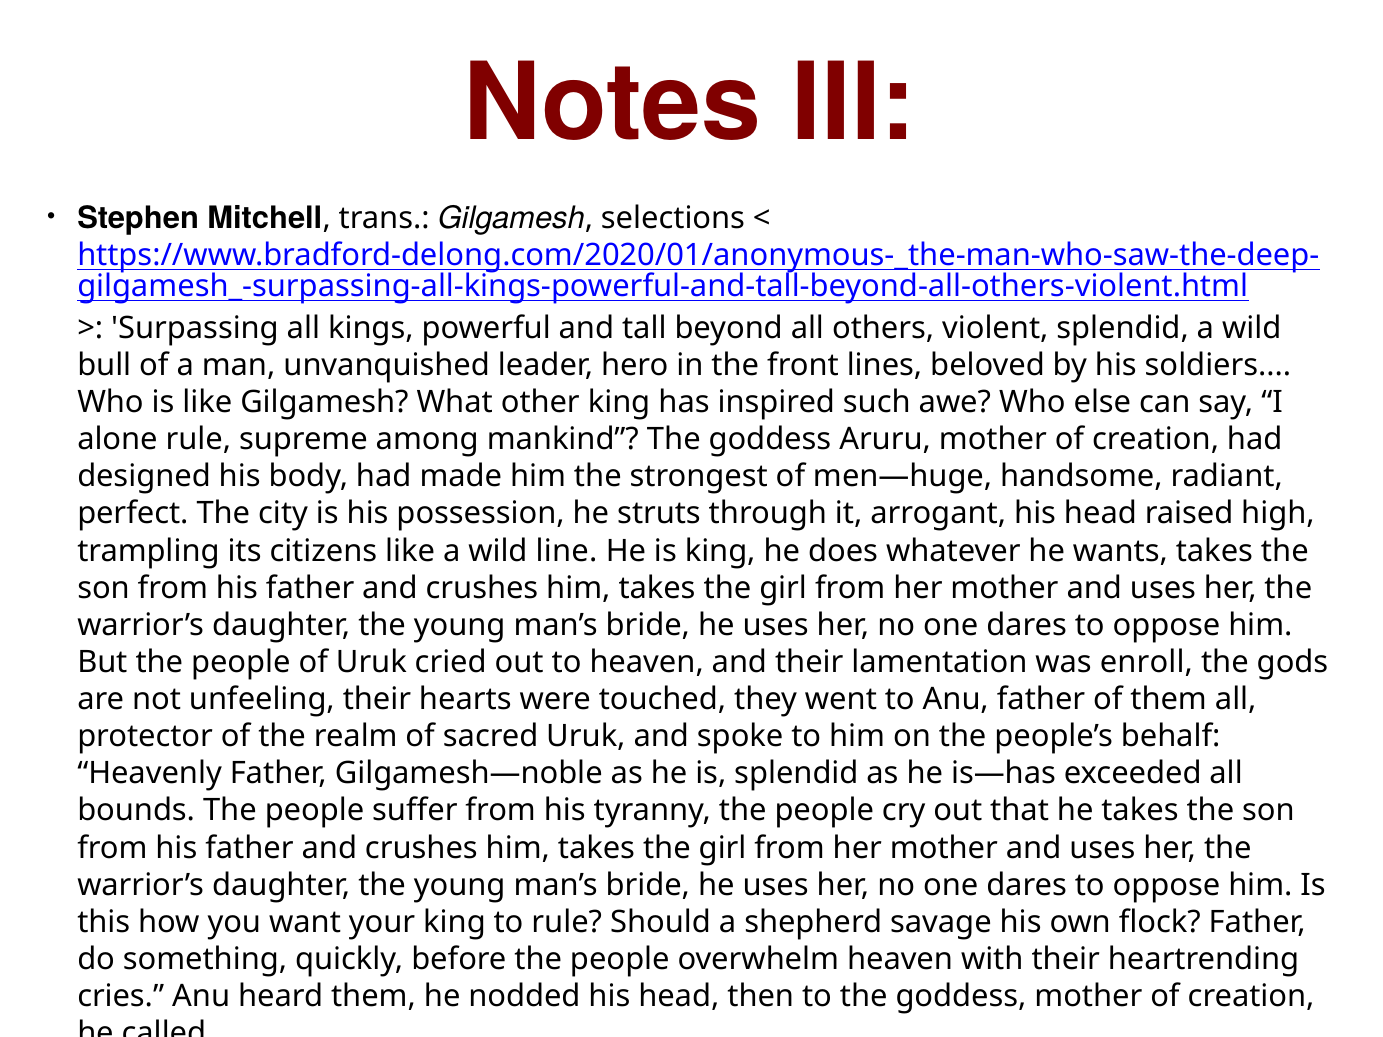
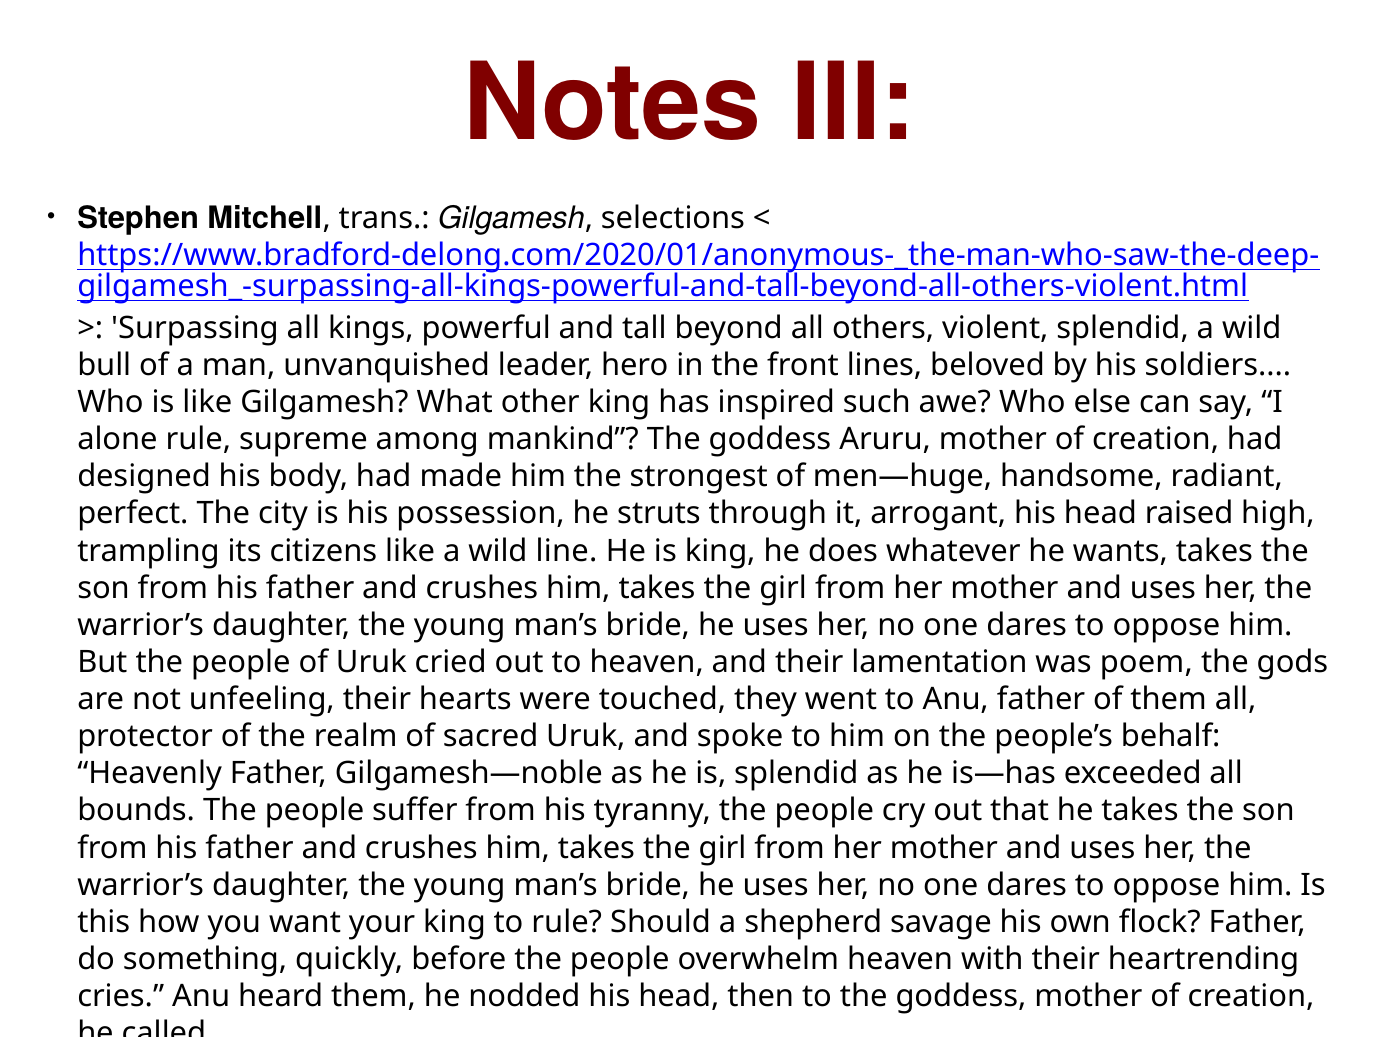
enroll: enroll -> poem
